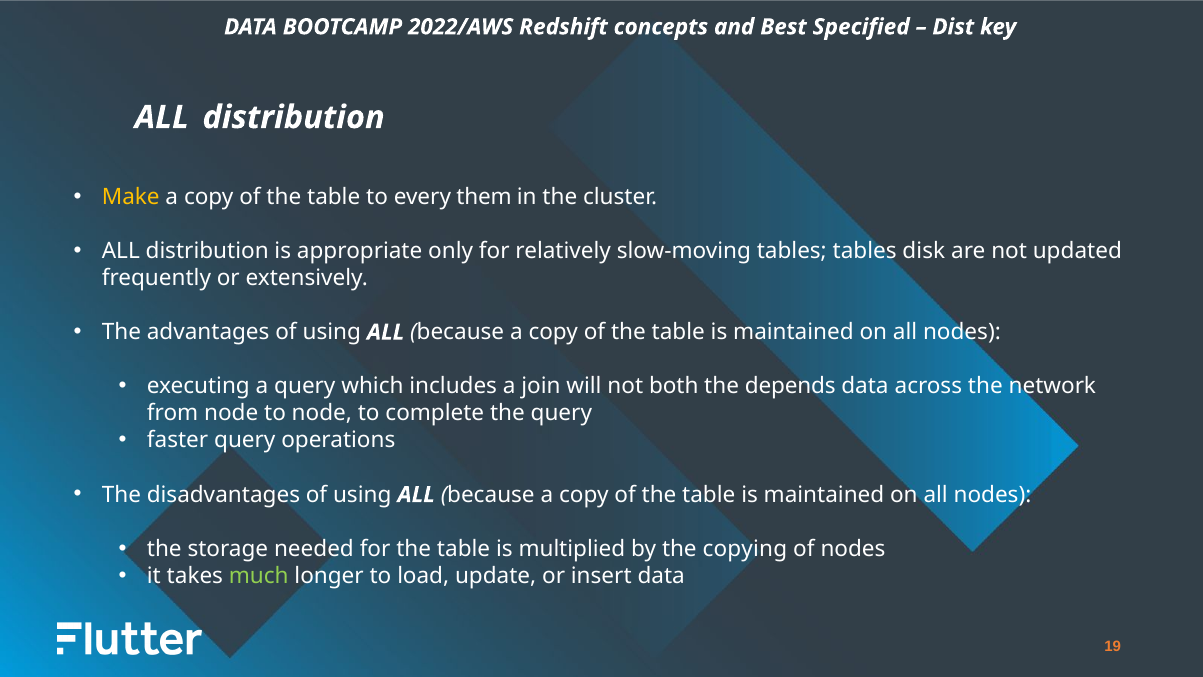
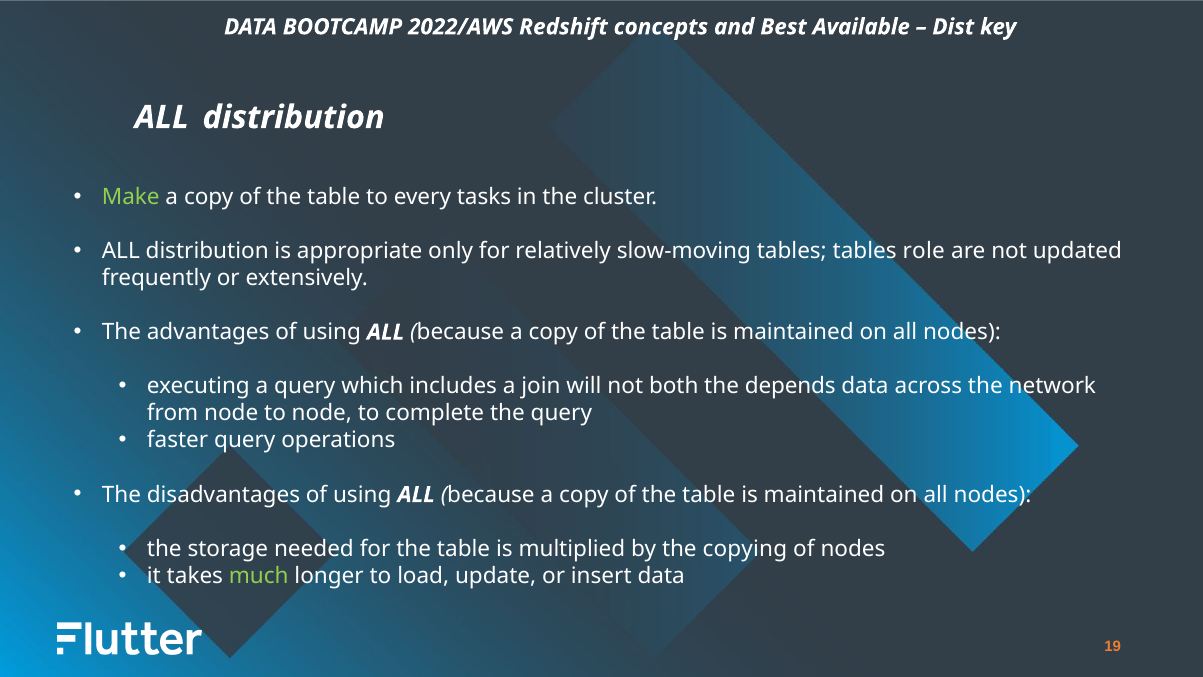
Specified: Specified -> Available
Make colour: yellow -> light green
them: them -> tasks
disk: disk -> role
